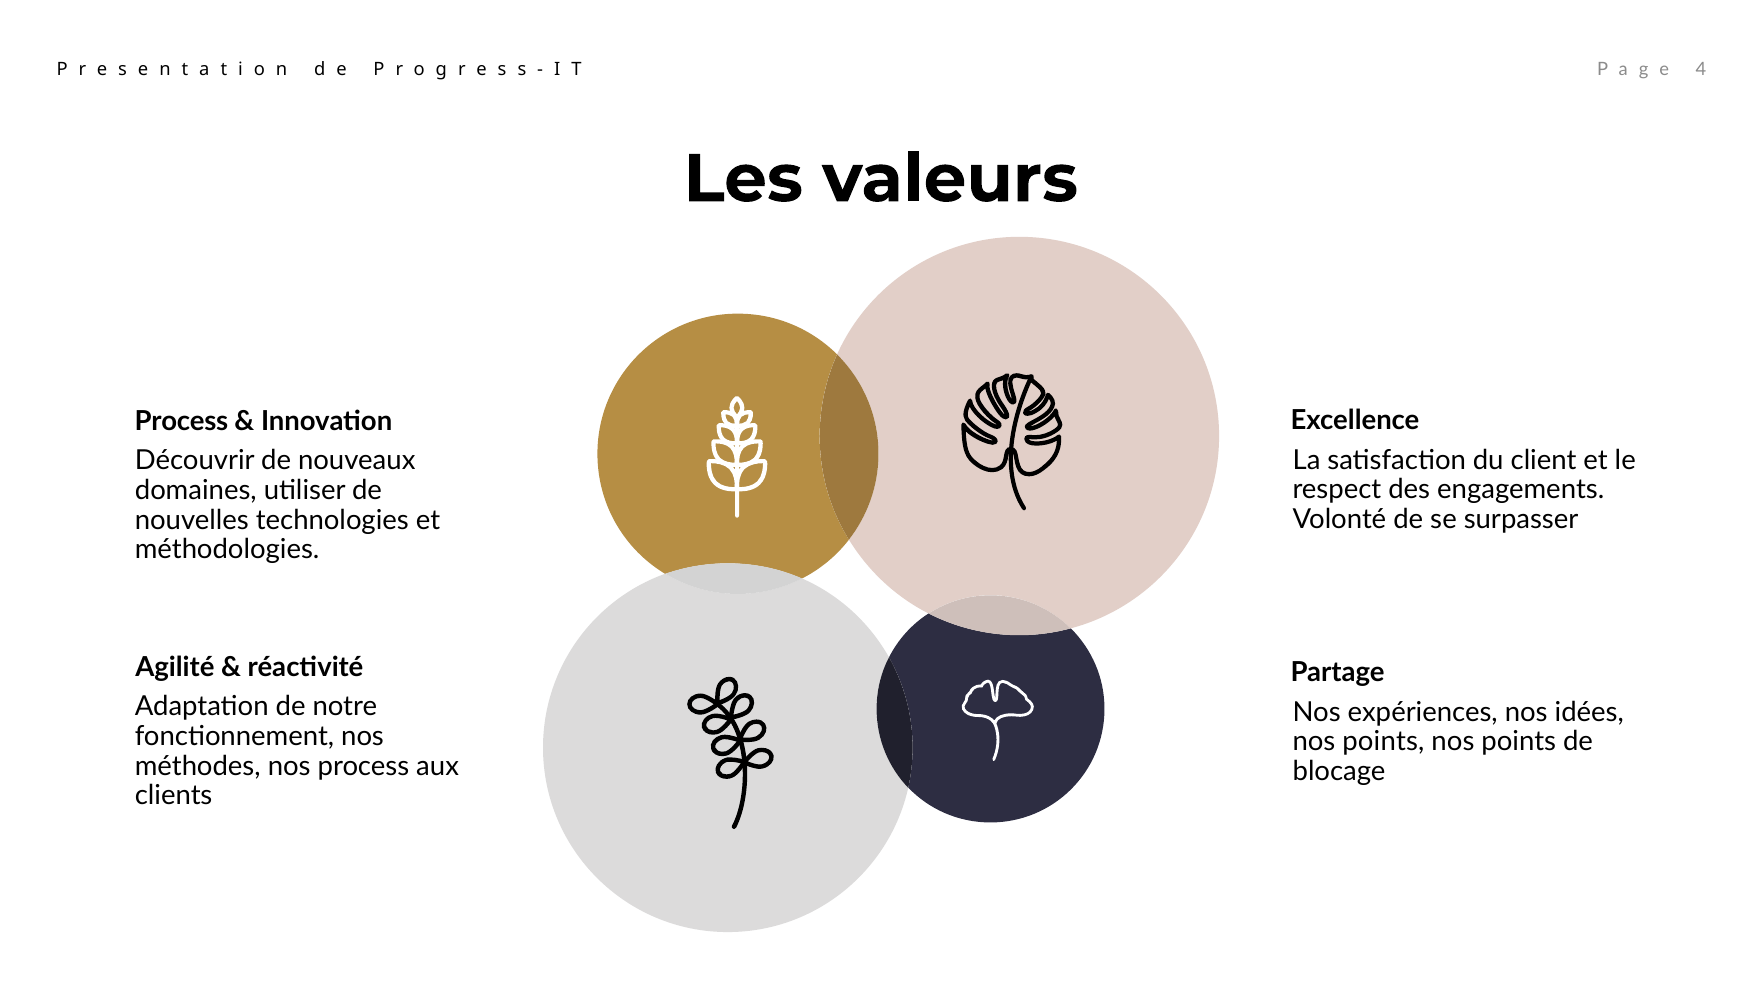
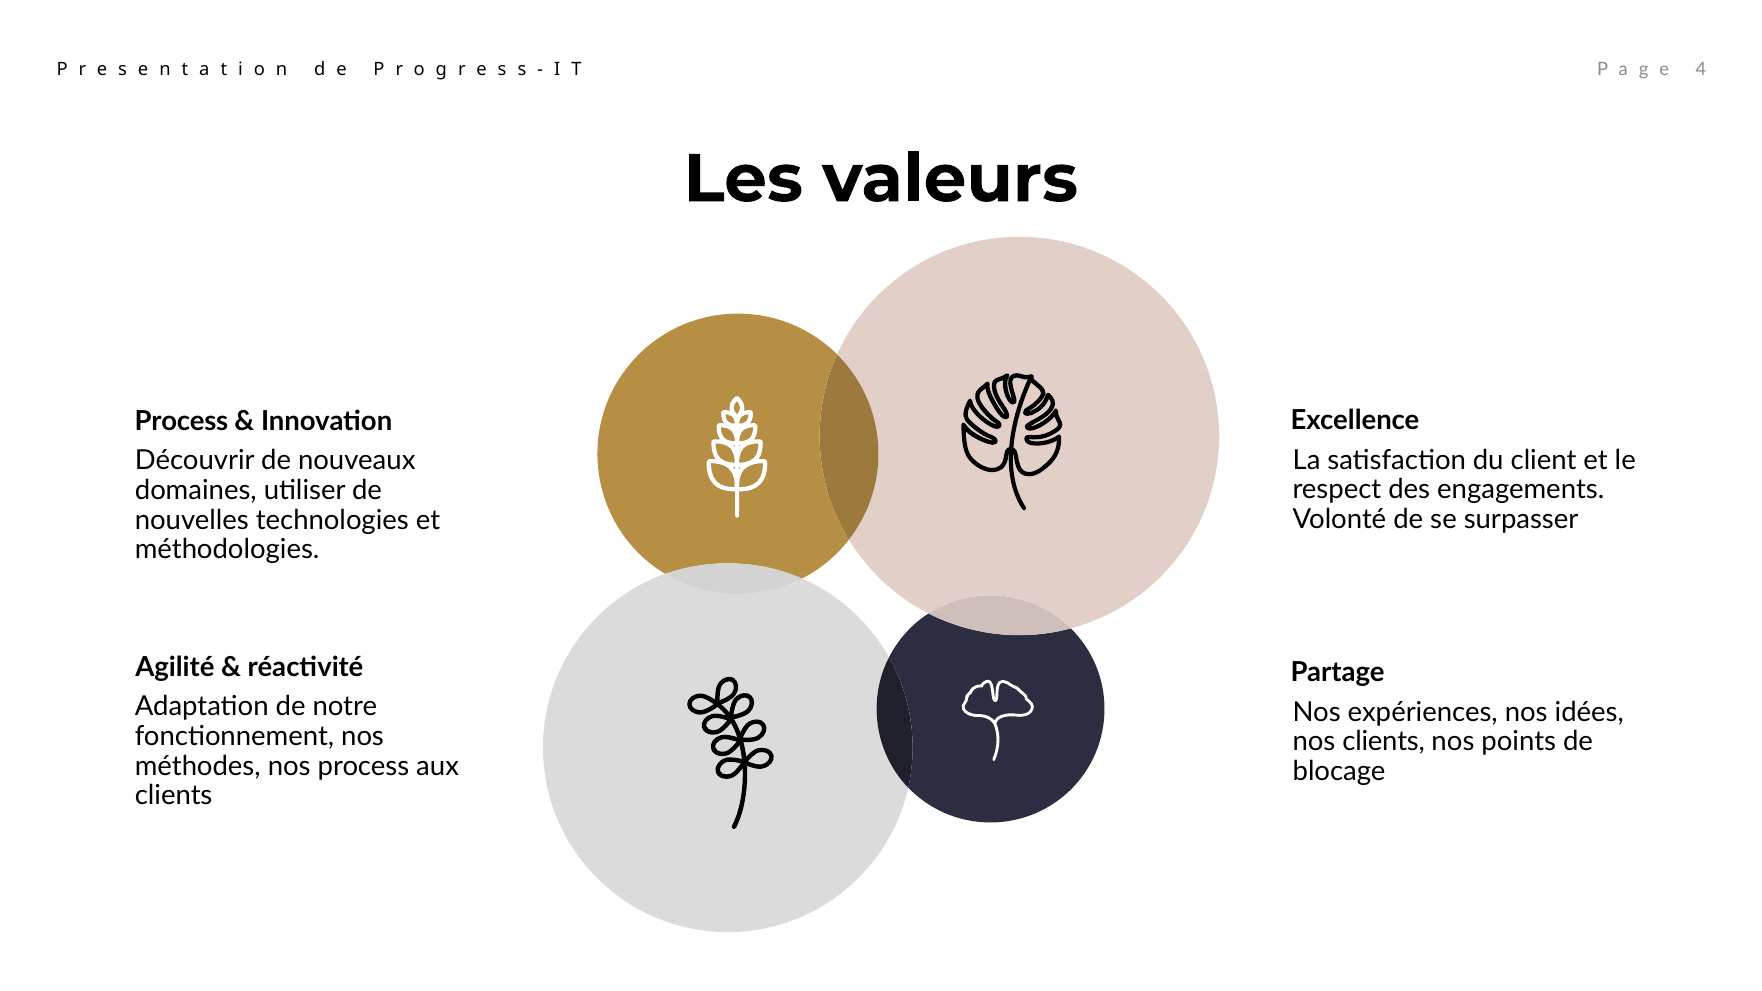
points at (1383, 742): points -> clients
